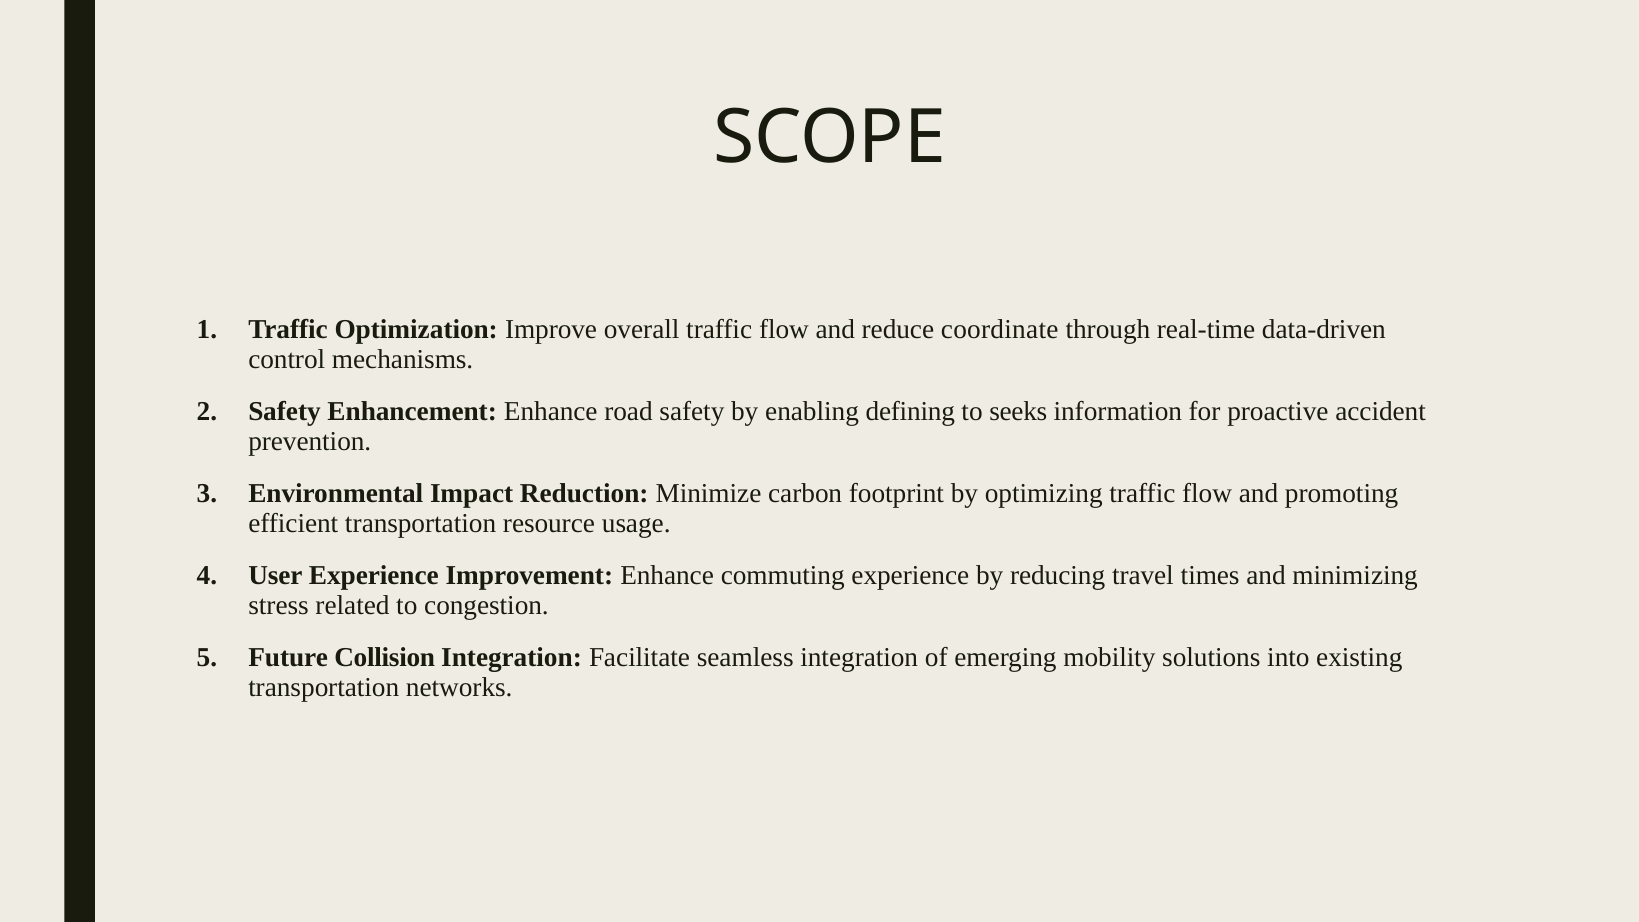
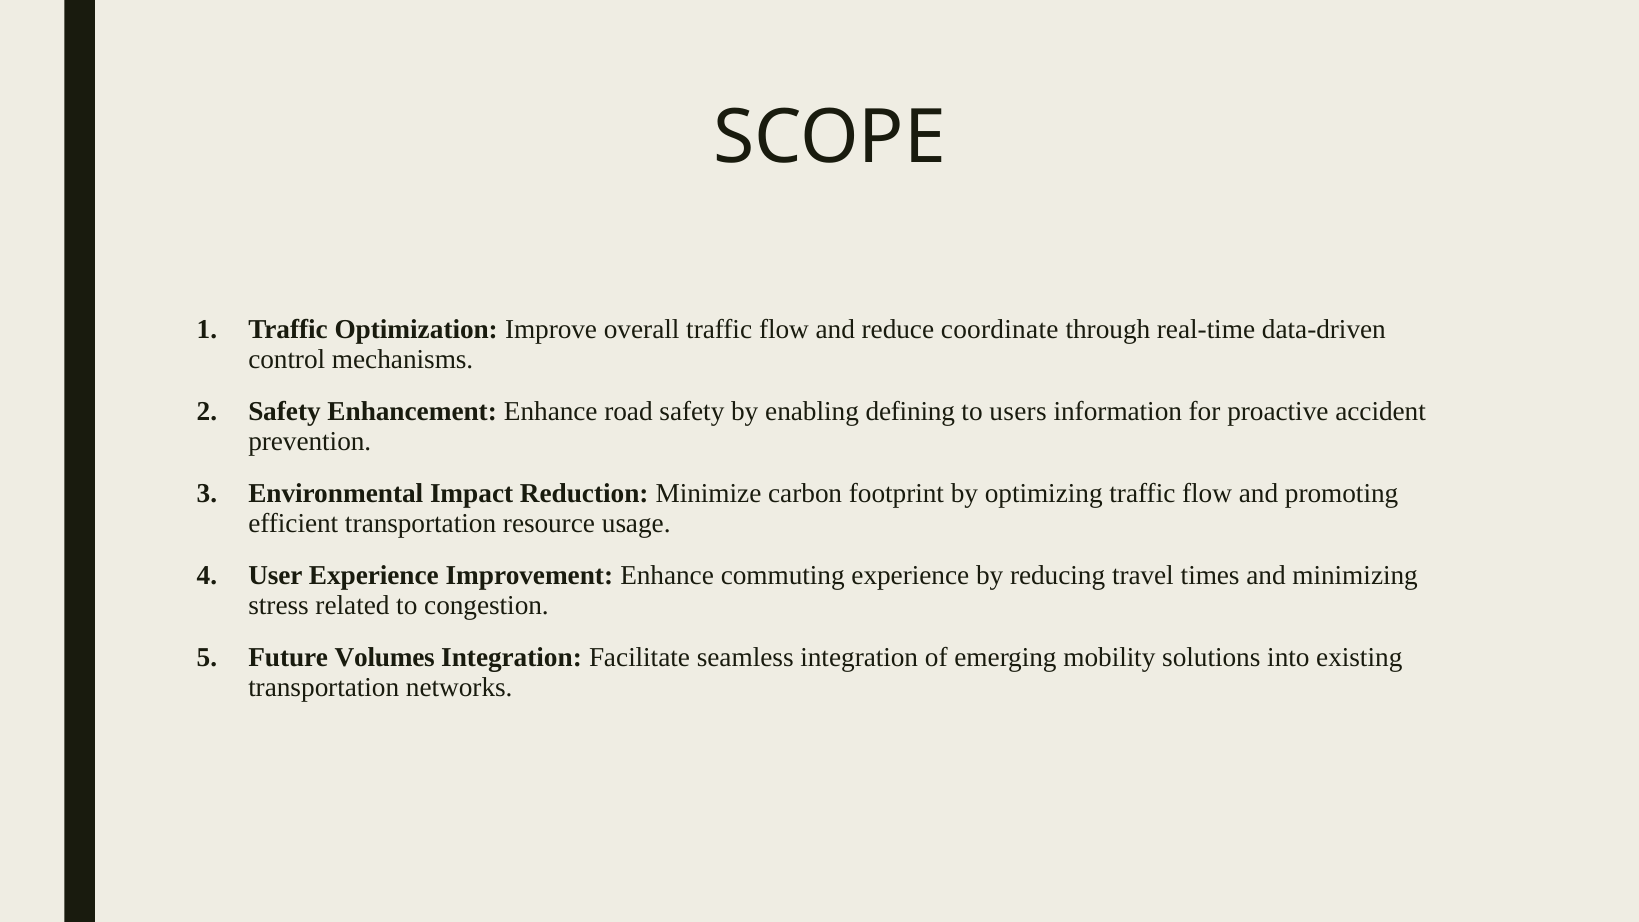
seeks: seeks -> users
Collision: Collision -> Volumes
